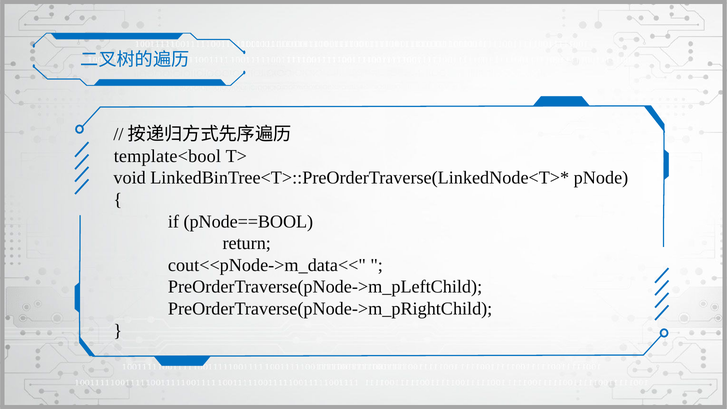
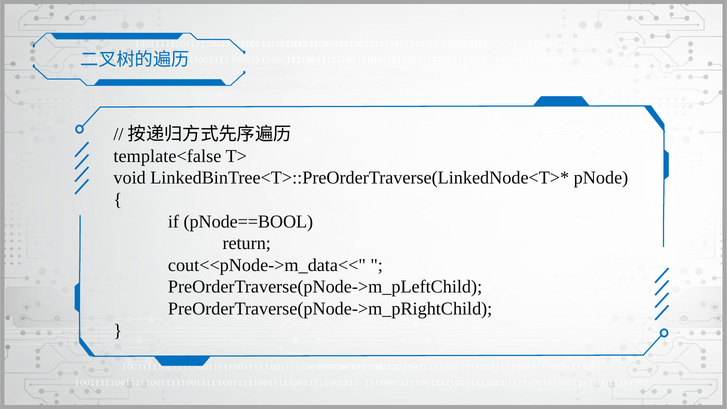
template<bool: template<bool -> template<false
